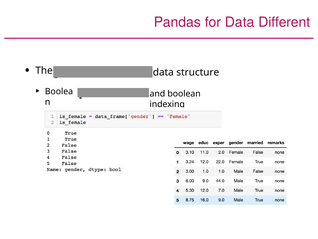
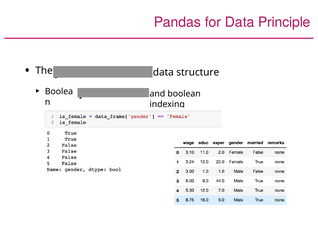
Different: Different -> Principle
